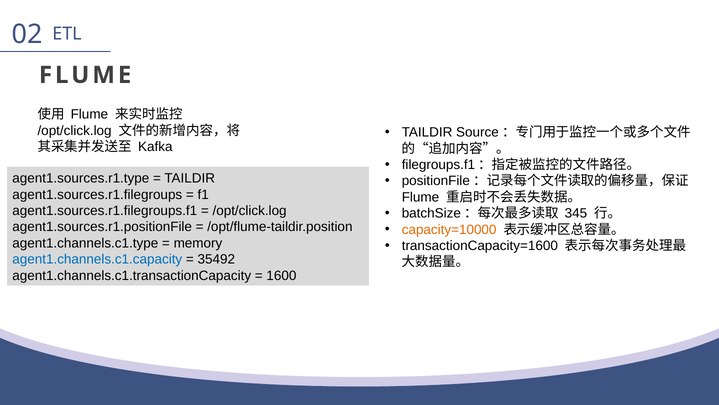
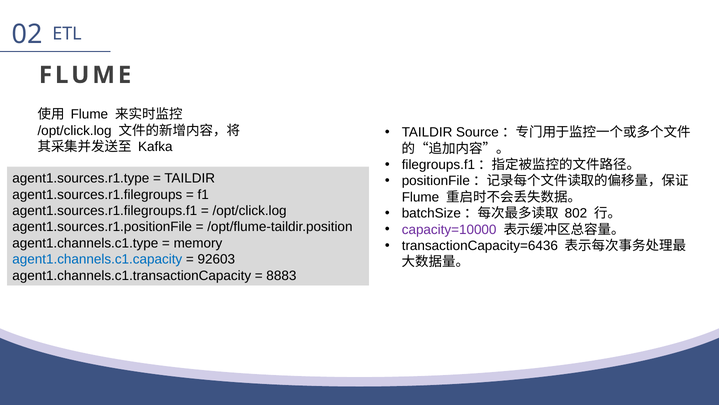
345: 345 -> 802
capacity=10000 colour: orange -> purple
transactionCapacity=1600: transactionCapacity=1600 -> transactionCapacity=6436
35492: 35492 -> 92603
1600: 1600 -> 8883
